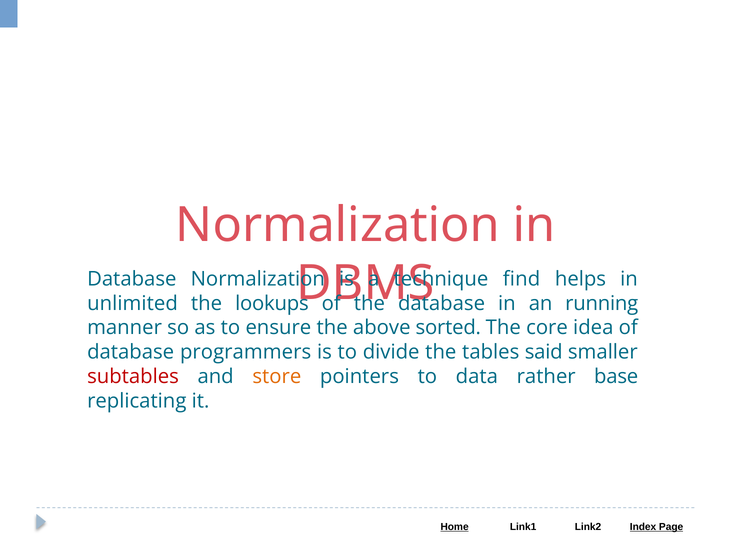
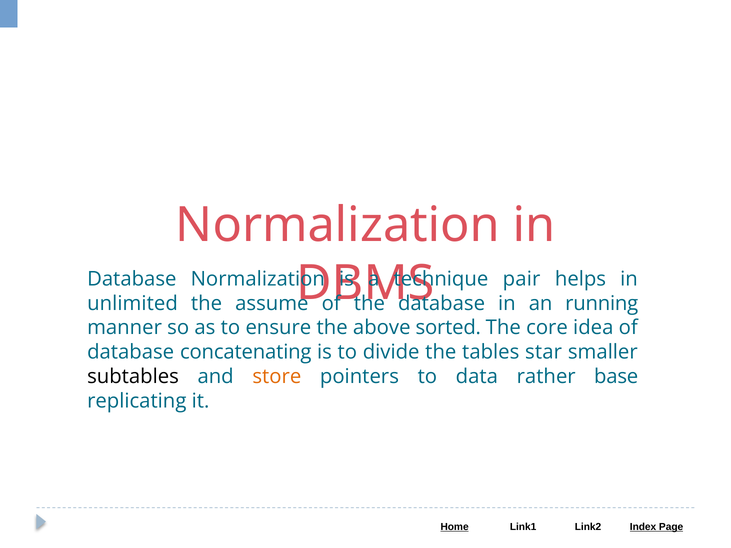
find: find -> pair
lookups: lookups -> assume
programmers: programmers -> concatenating
said: said -> star
subtables colour: red -> black
